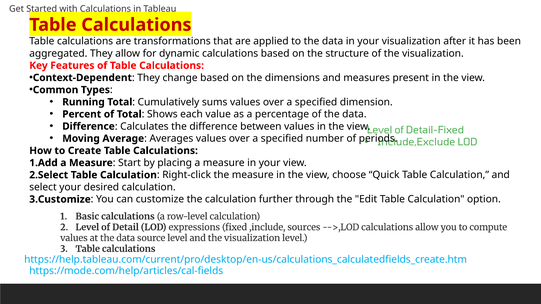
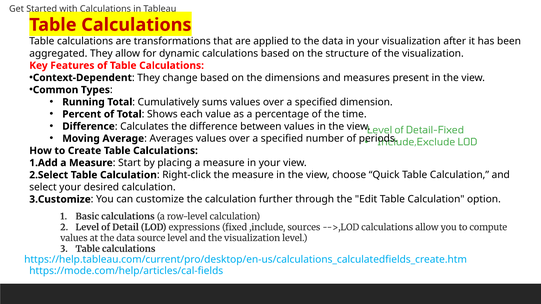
of the data: data -> time
